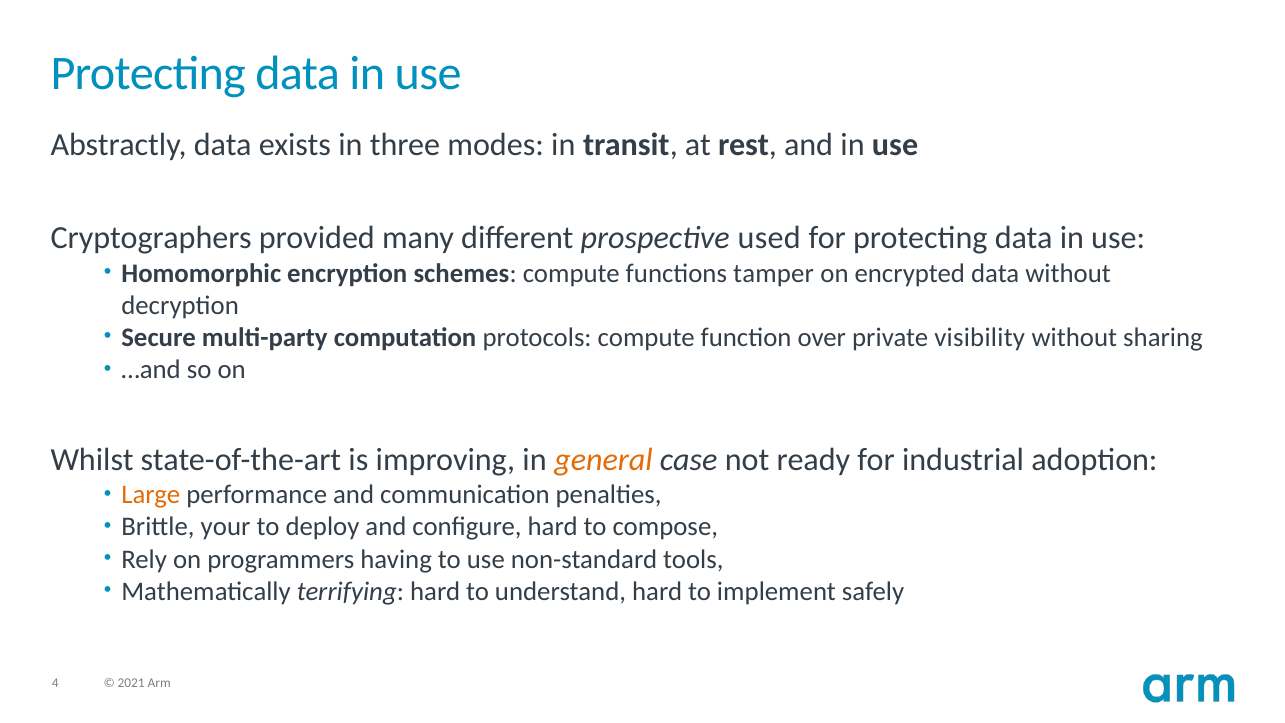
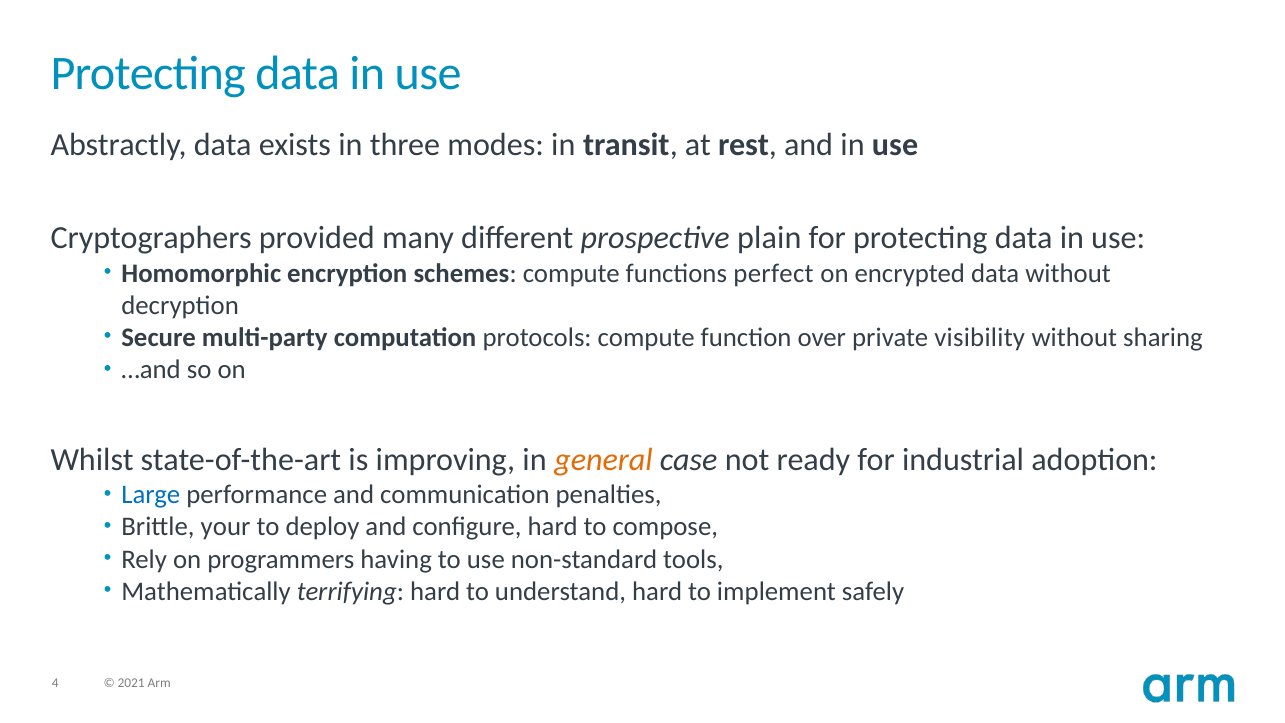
used: used -> plain
tamper: tamper -> perfect
Large colour: orange -> blue
